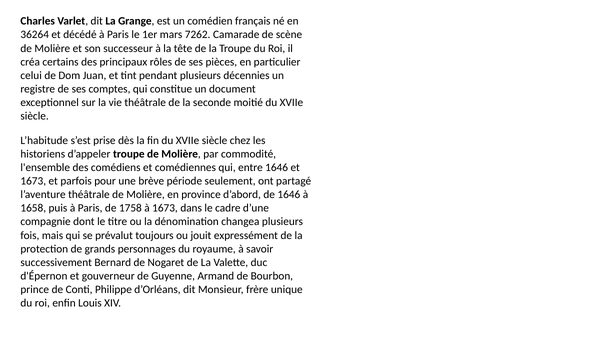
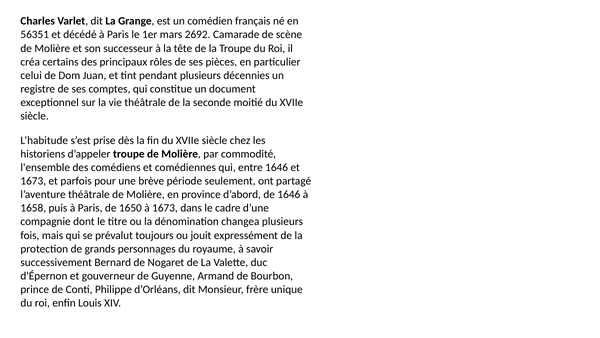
36264: 36264 -> 56351
7262: 7262 -> 2692
1758: 1758 -> 1650
